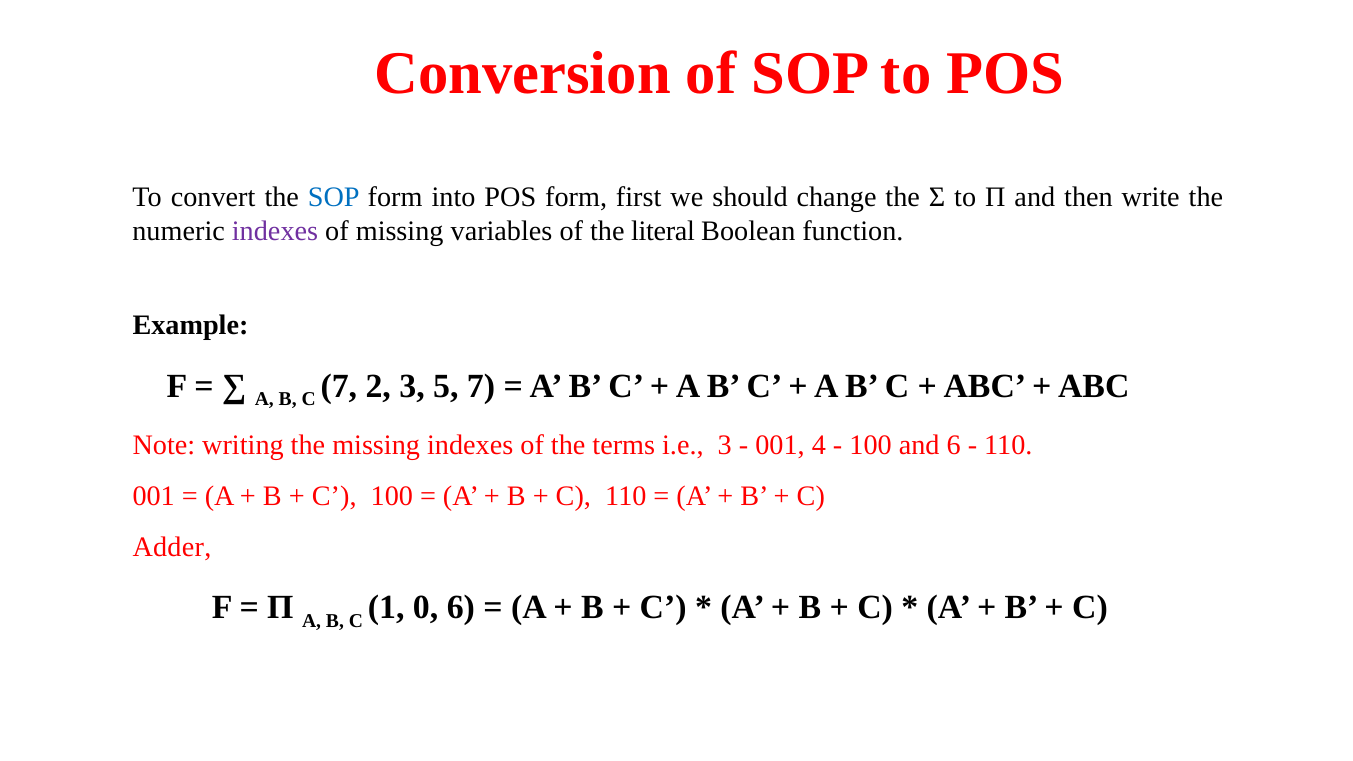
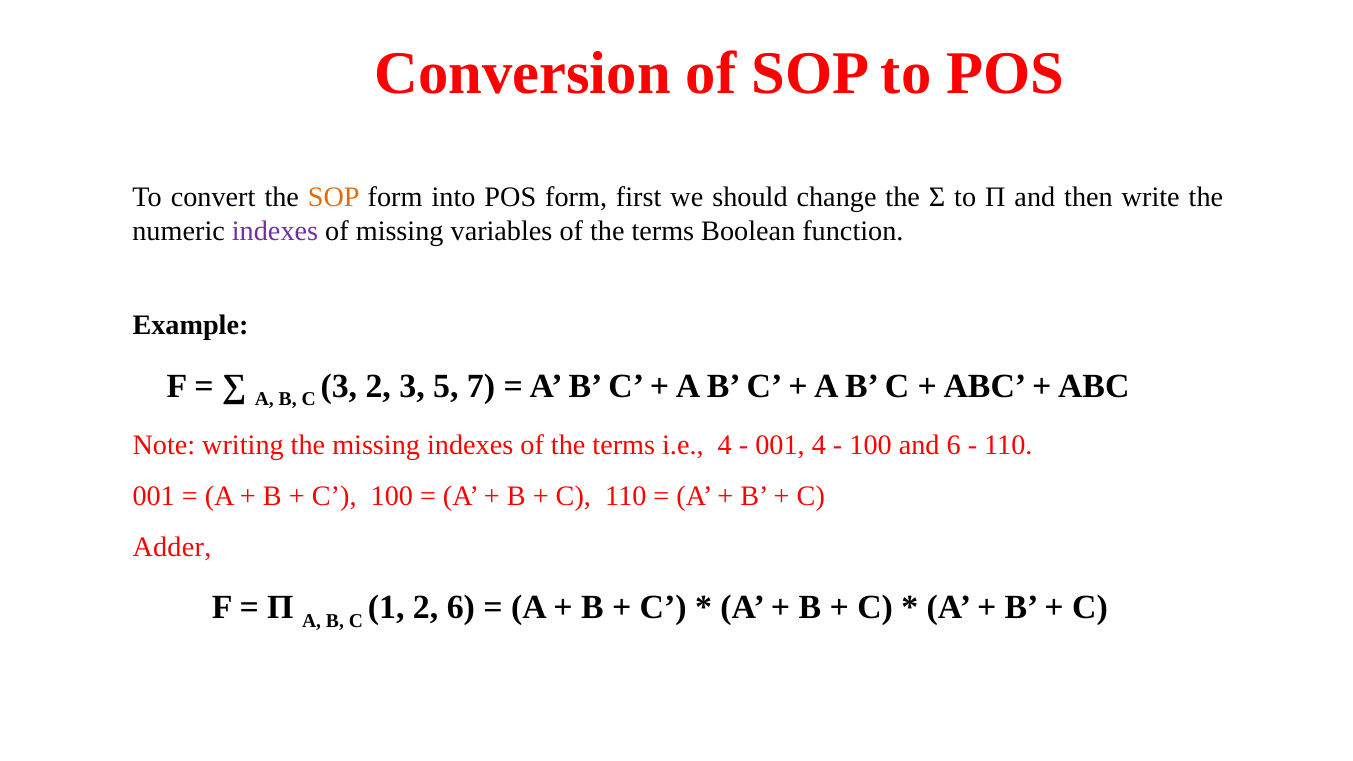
SOP at (334, 198) colour: blue -> orange
variables of the literal: literal -> terms
C 7: 7 -> 3
i.e 3: 3 -> 4
1 0: 0 -> 2
